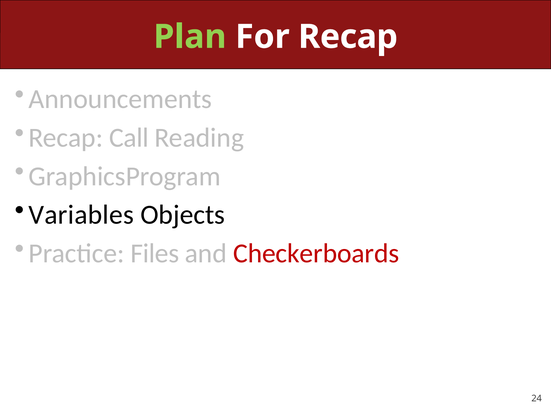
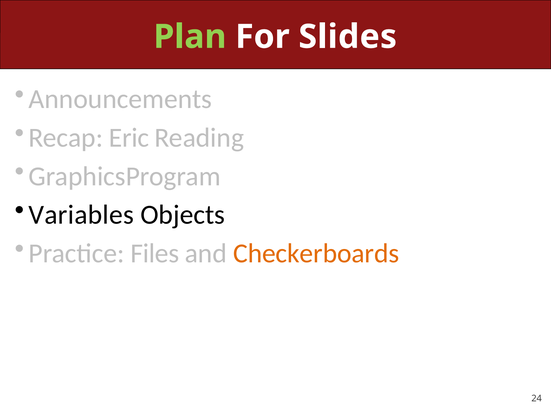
For Recap: Recap -> Slides
Call: Call -> Eric
Checkerboards colour: red -> orange
